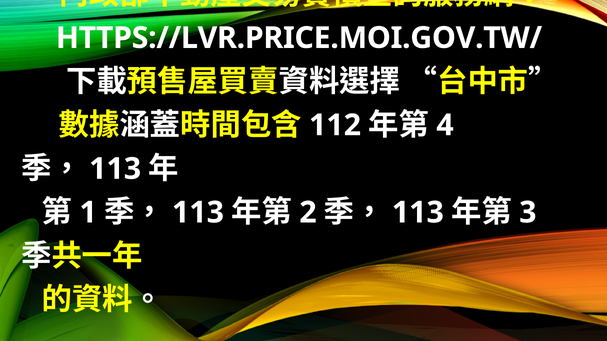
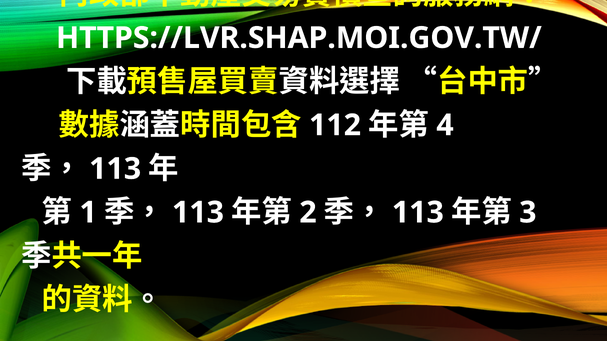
HTTPS://LVR.PRICE.MOI.GOV.TW/: HTTPS://LVR.PRICE.MOI.GOV.TW/ -> HTTPS://LVR.SHAP.MOI.GOV.TW/
